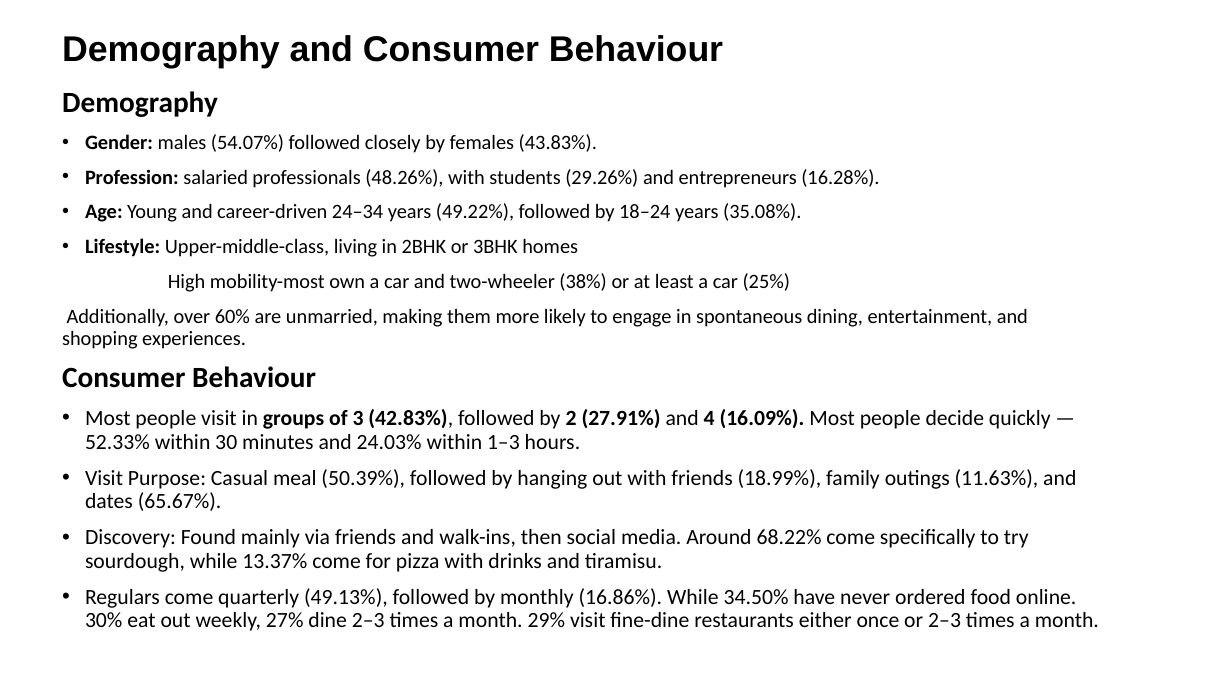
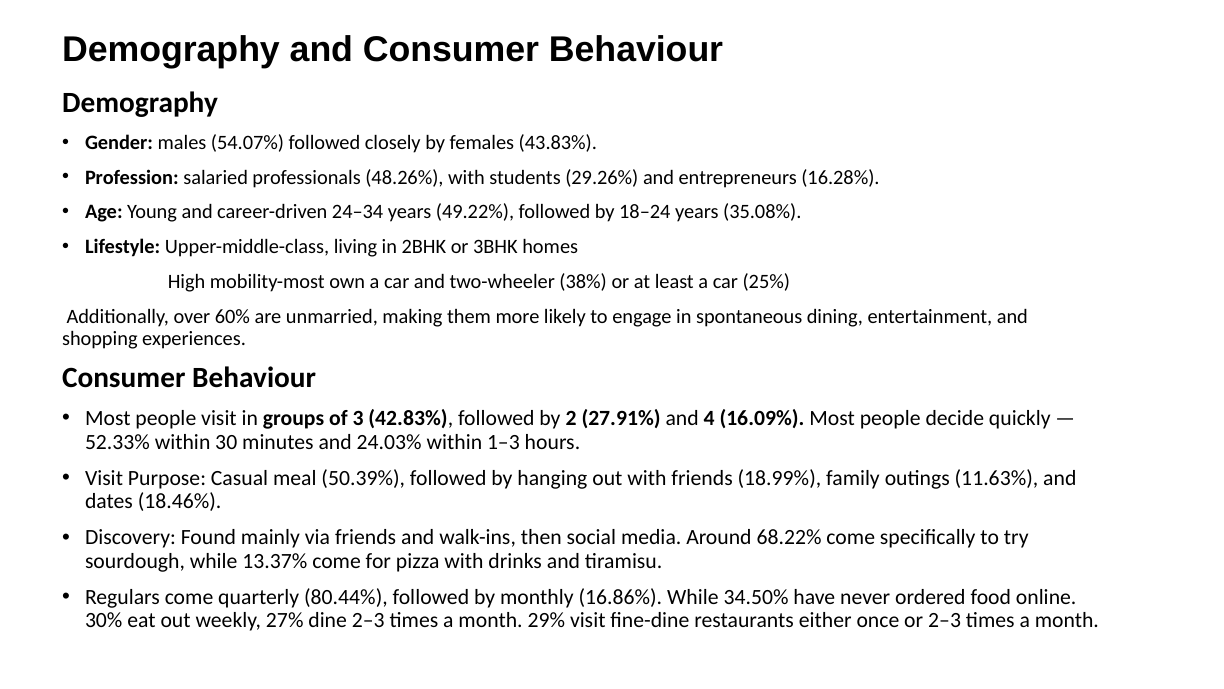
65.67%: 65.67% -> 18.46%
49.13%: 49.13% -> 80.44%
